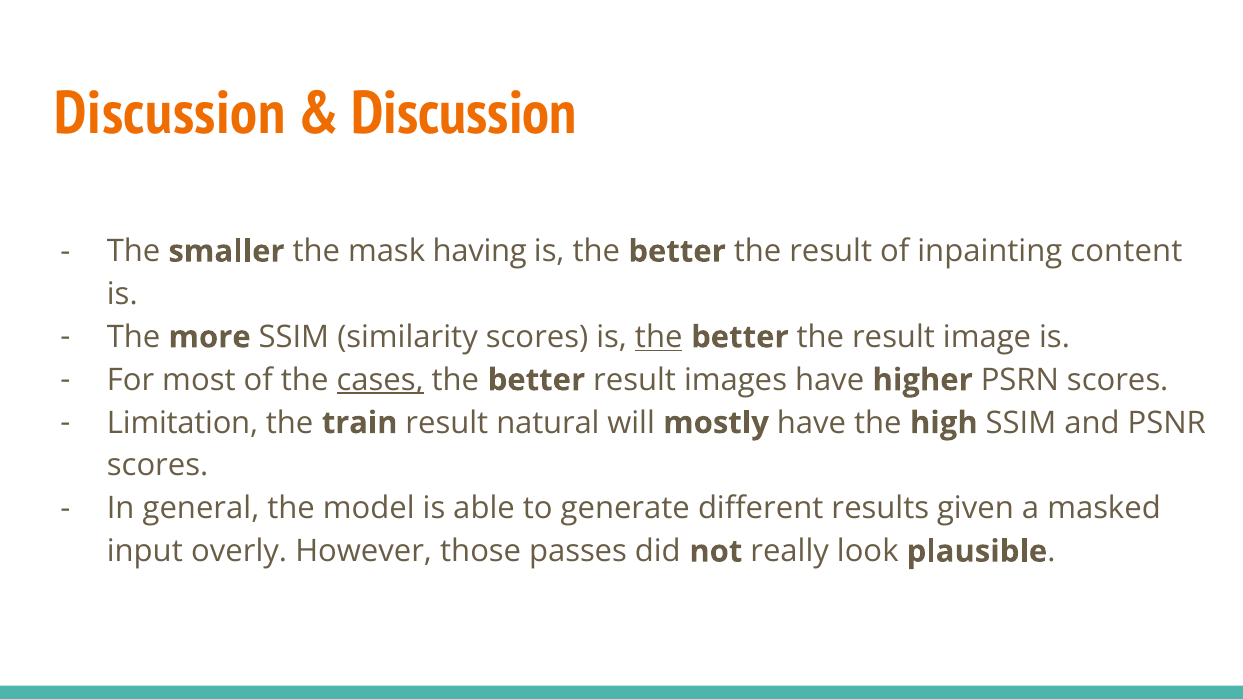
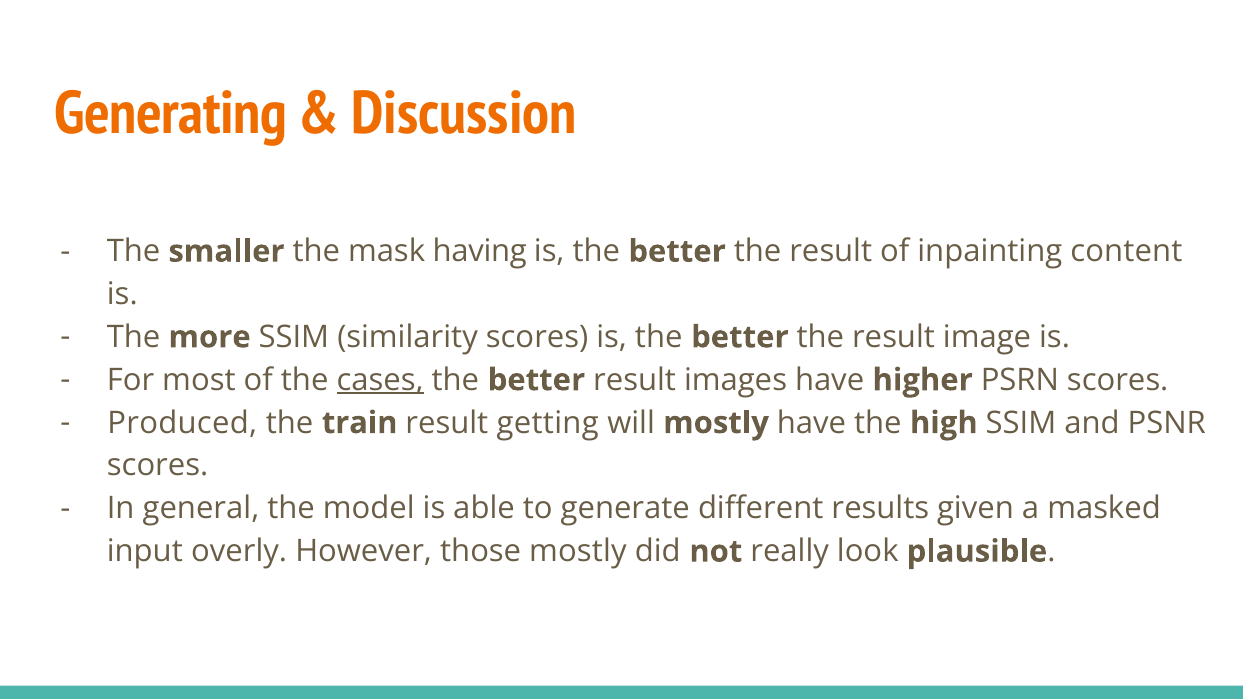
Discussion at (170, 113): Discussion -> Generating
the at (659, 337) underline: present -> none
Limitation: Limitation -> Produced
natural: natural -> getting
those passes: passes -> mostly
